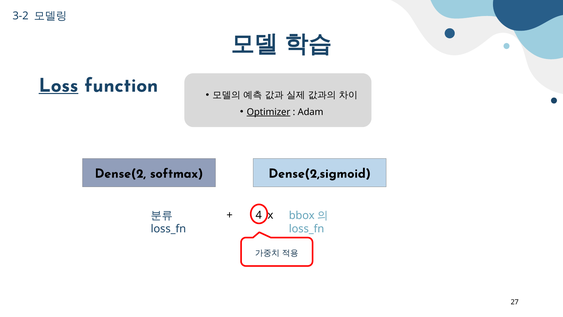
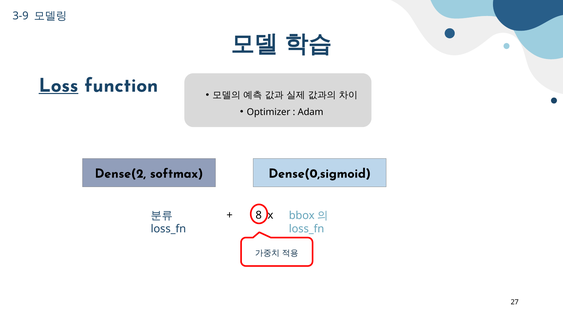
3-2: 3-2 -> 3-9
Optimizer underline: present -> none
Dense(2,sigmoid: Dense(2,sigmoid -> Dense(0,sigmoid
4: 4 -> 8
